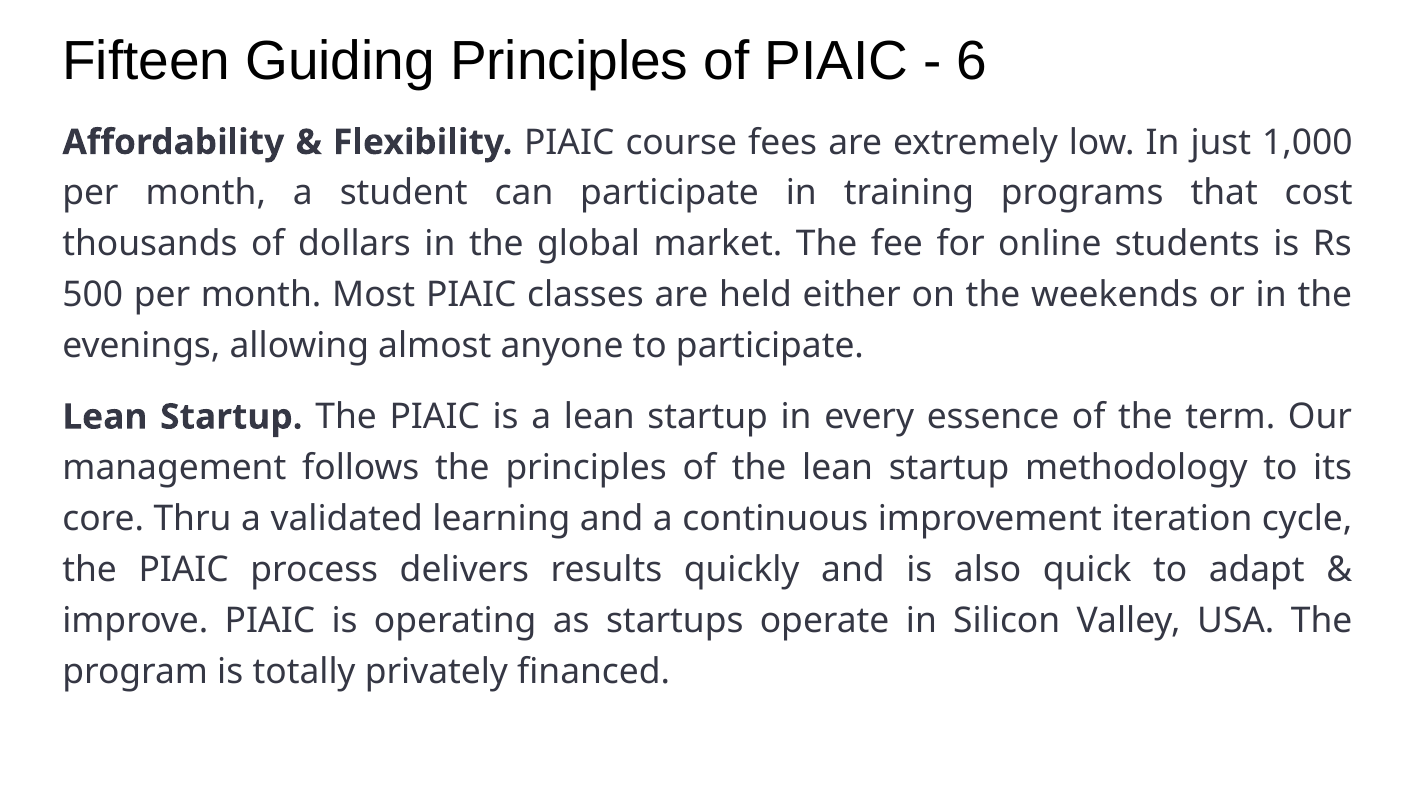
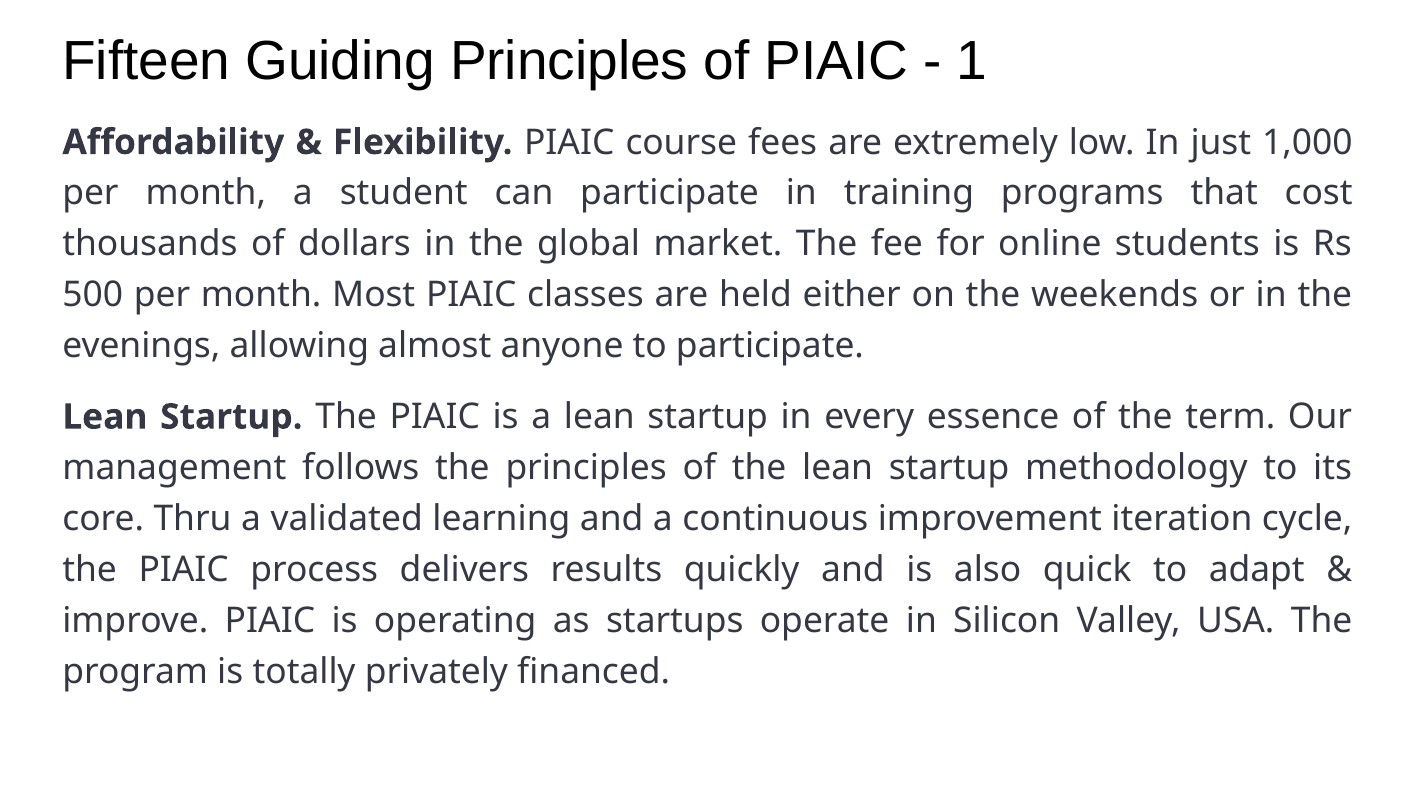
6: 6 -> 1
